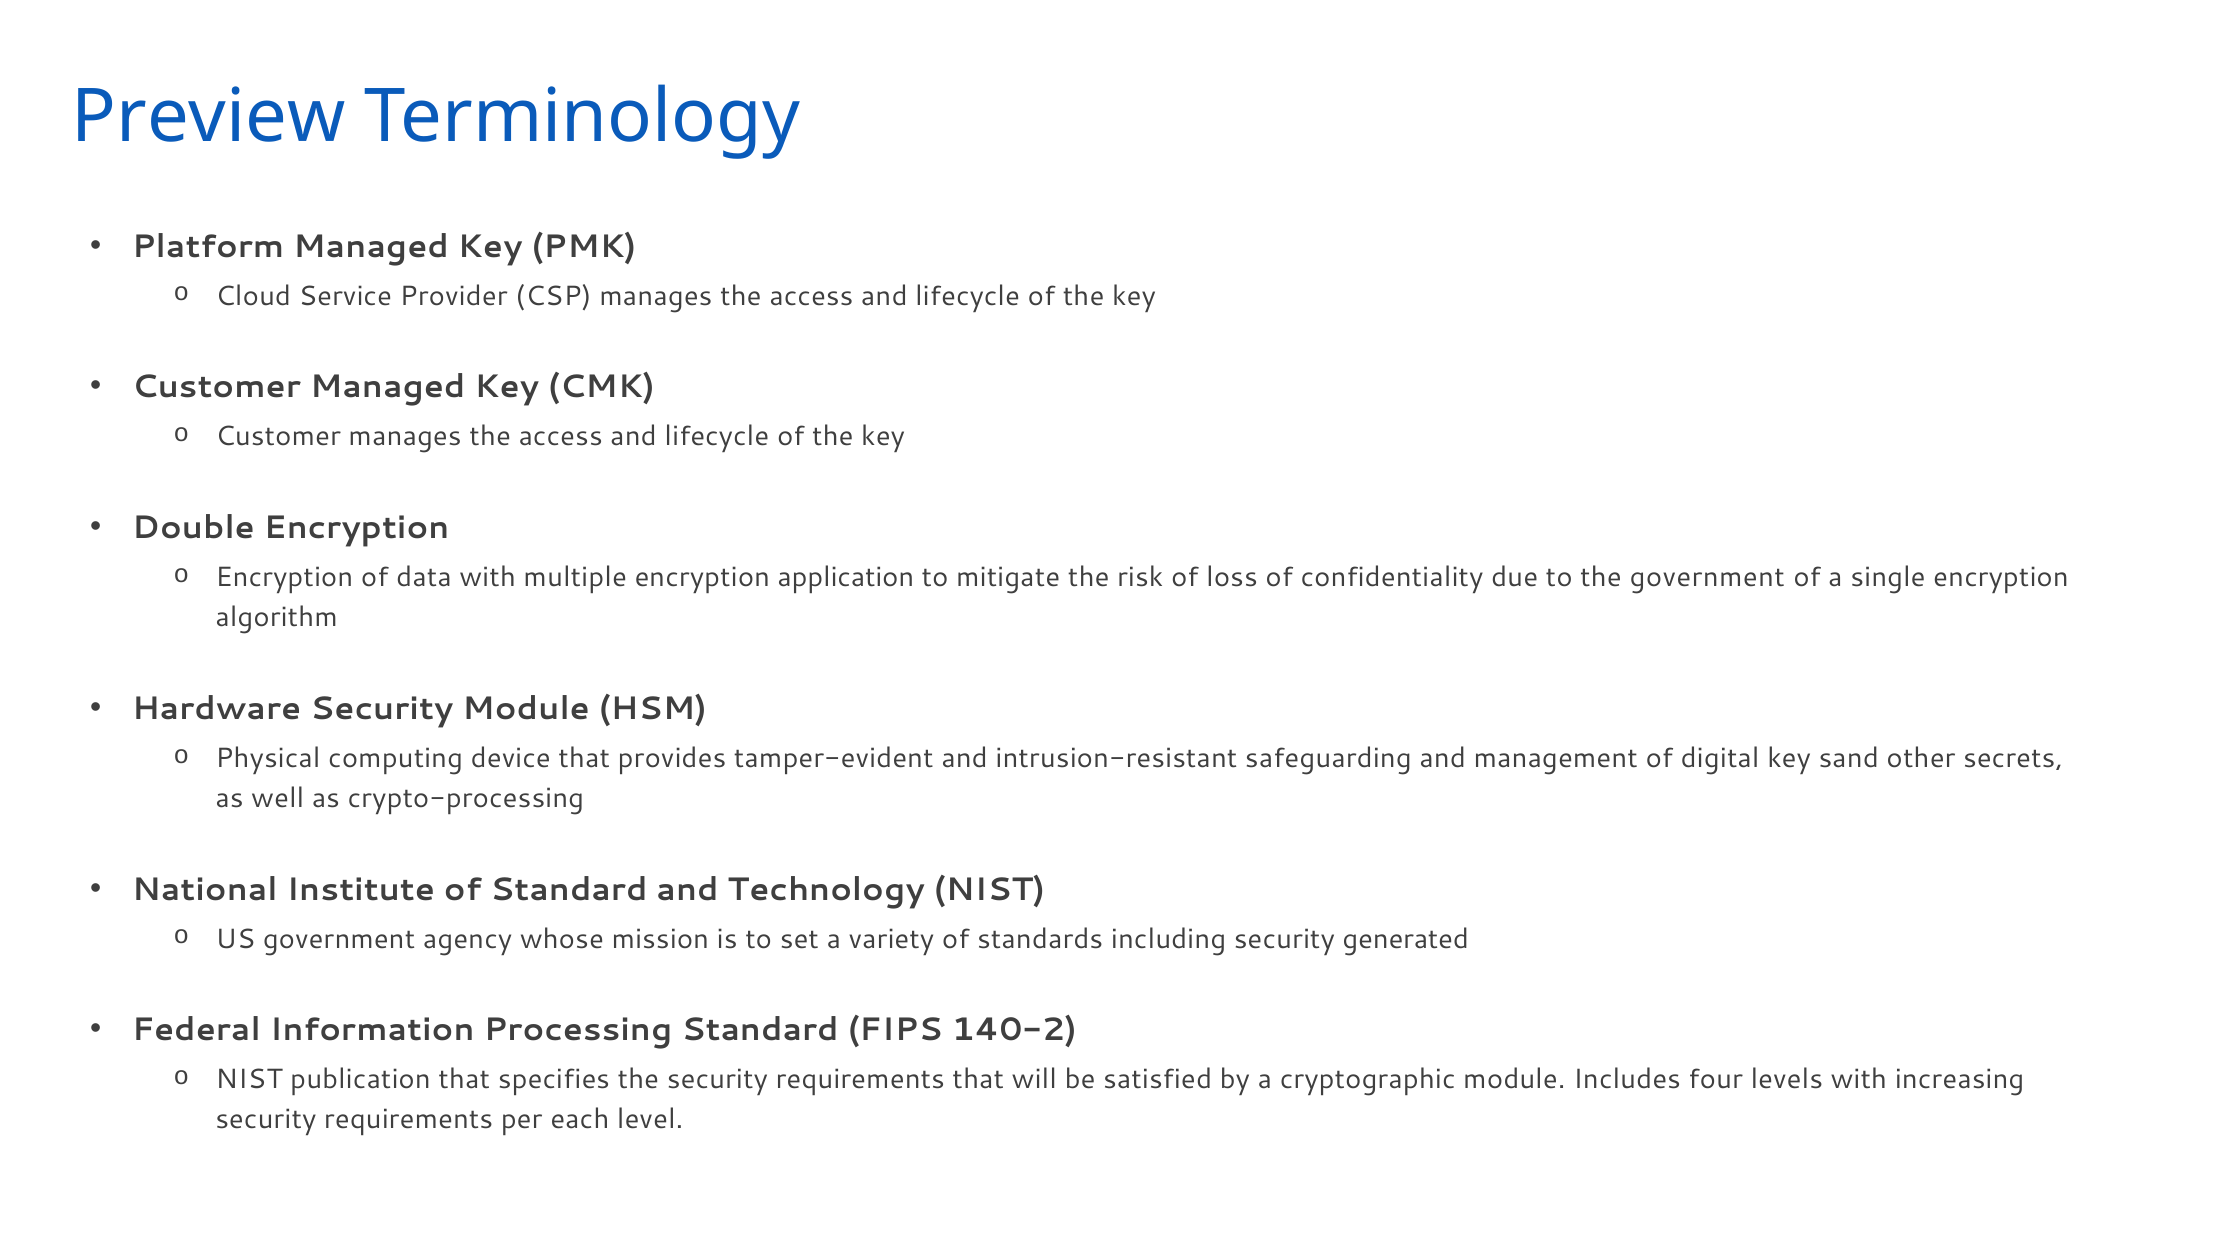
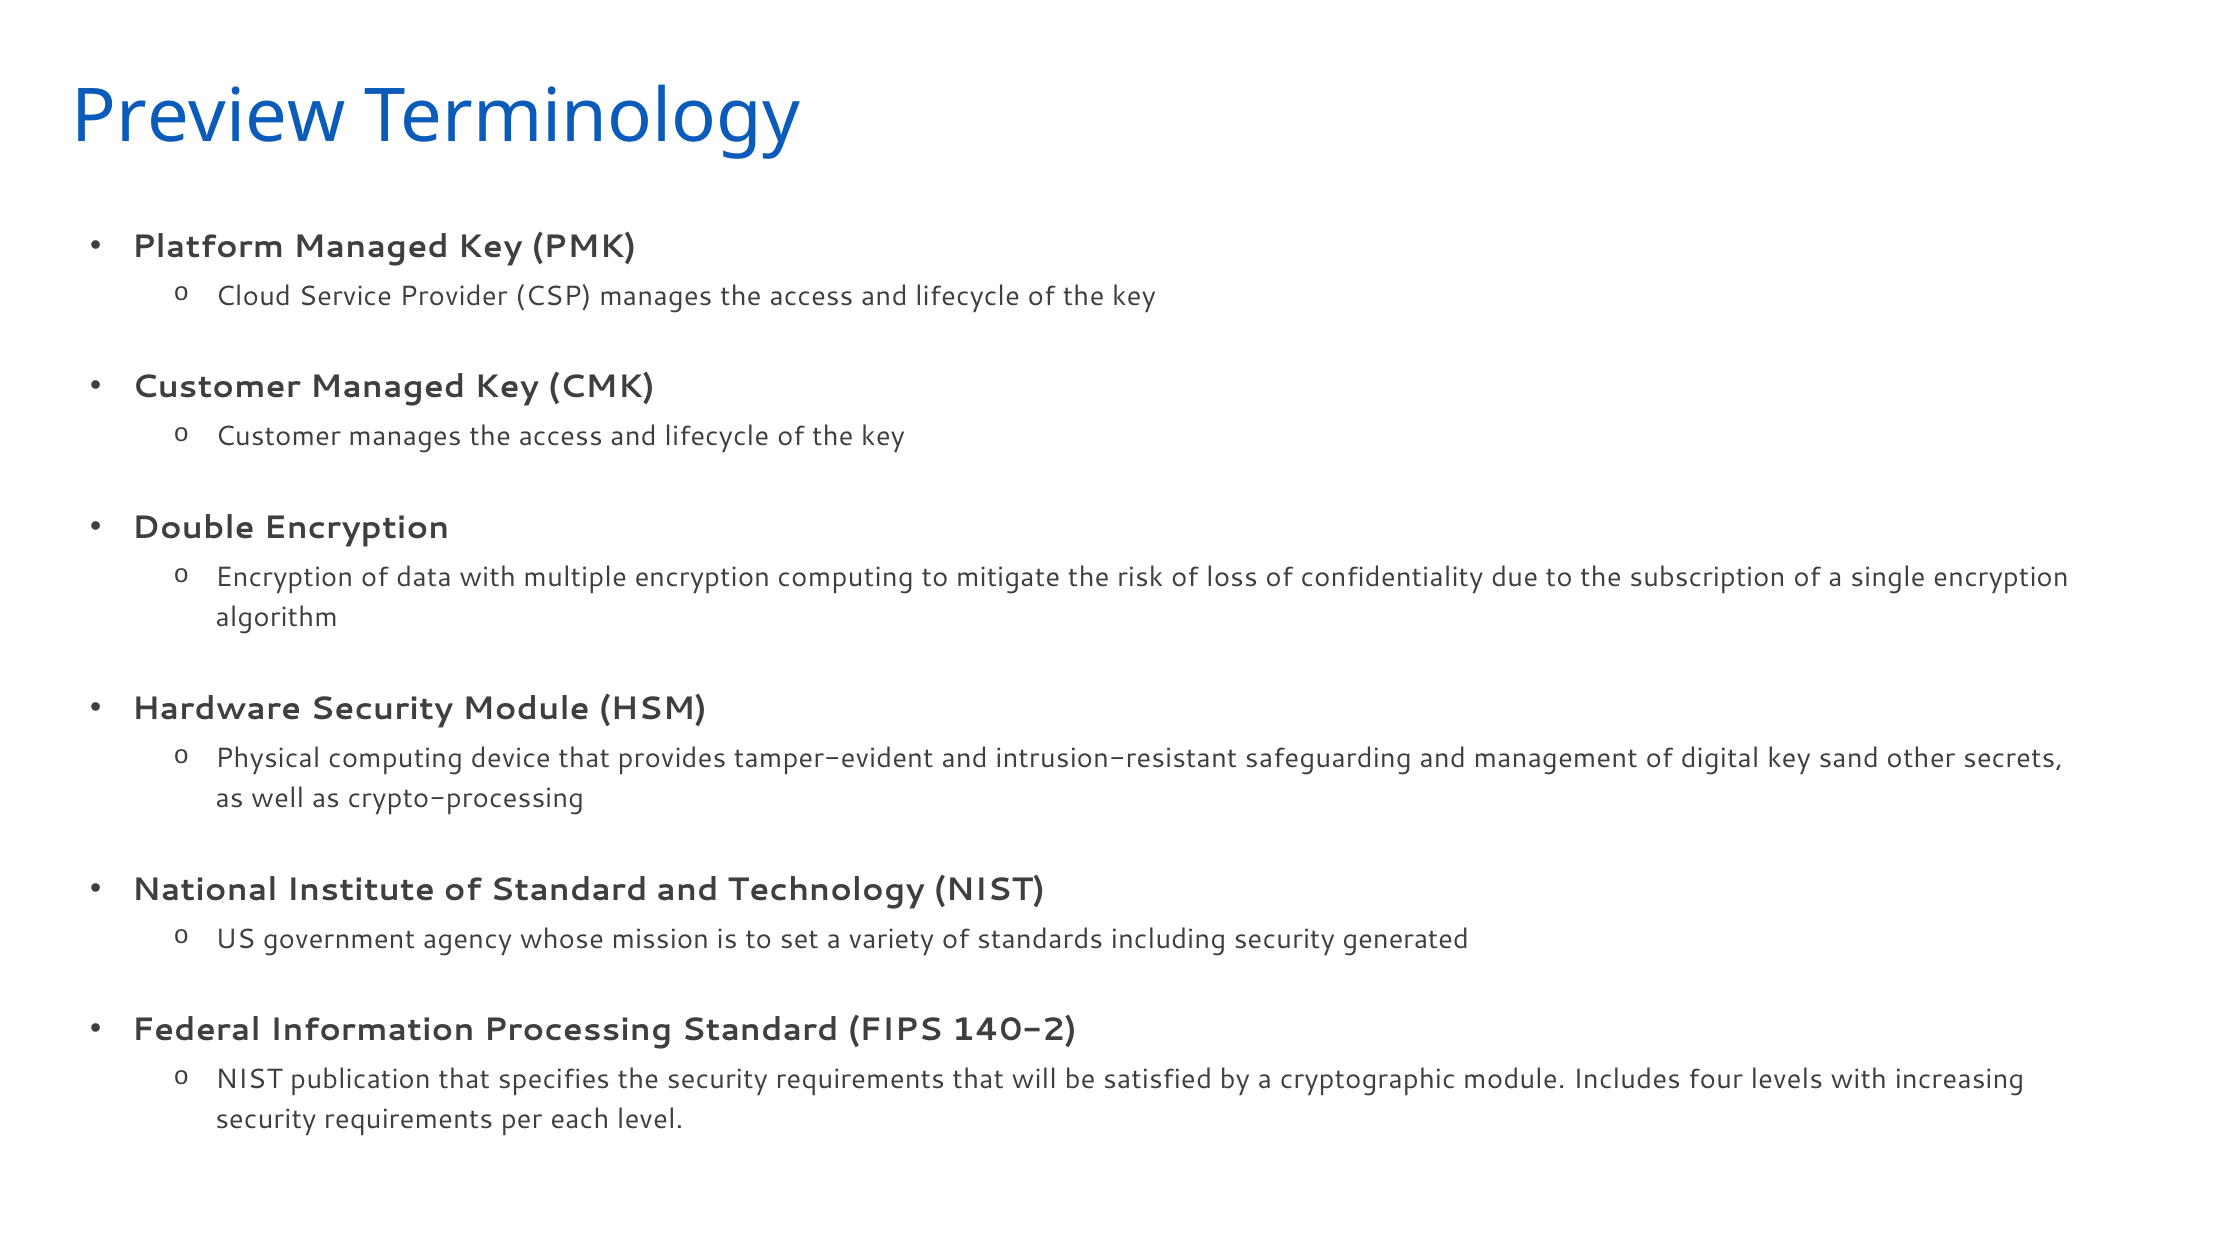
encryption application: application -> computing
the government: government -> subscription
